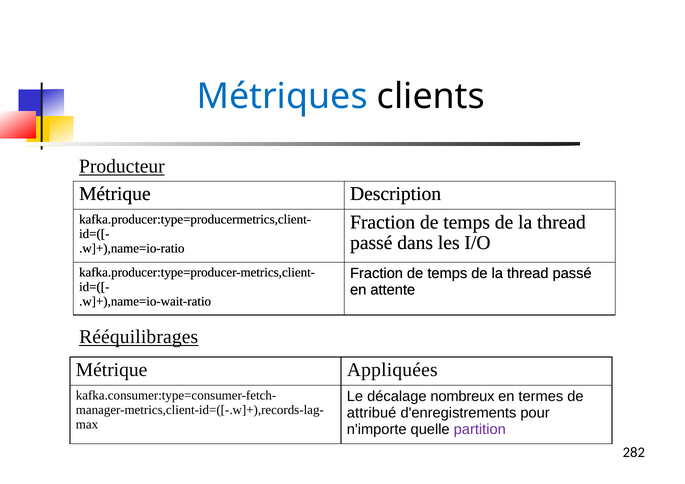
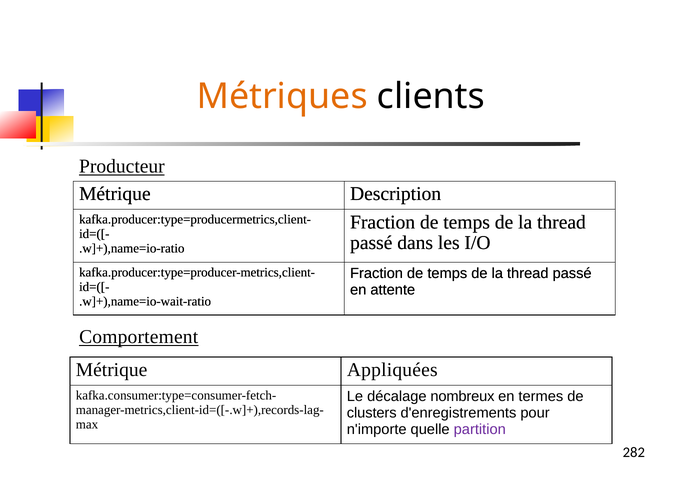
Métriques colour: blue -> orange
Rééquilibrages: Rééquilibrages -> Comportement
attribué: attribué -> clusters
